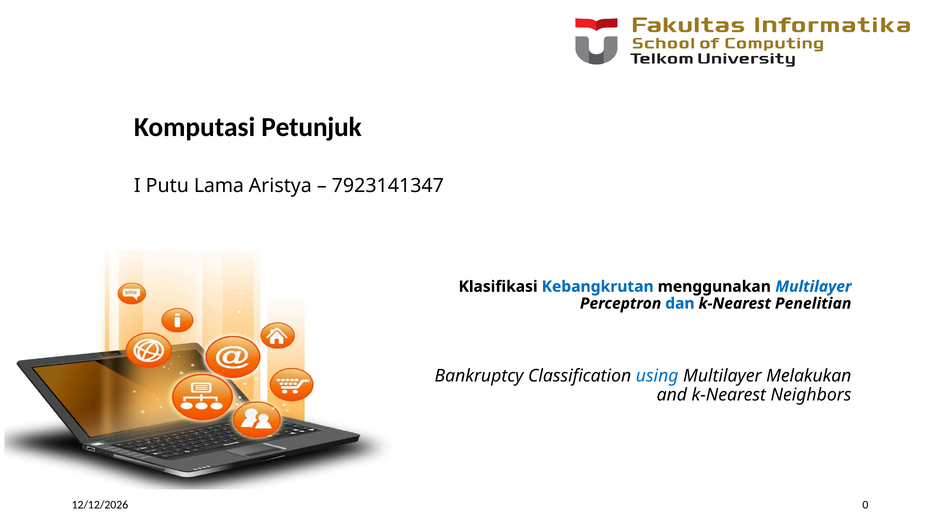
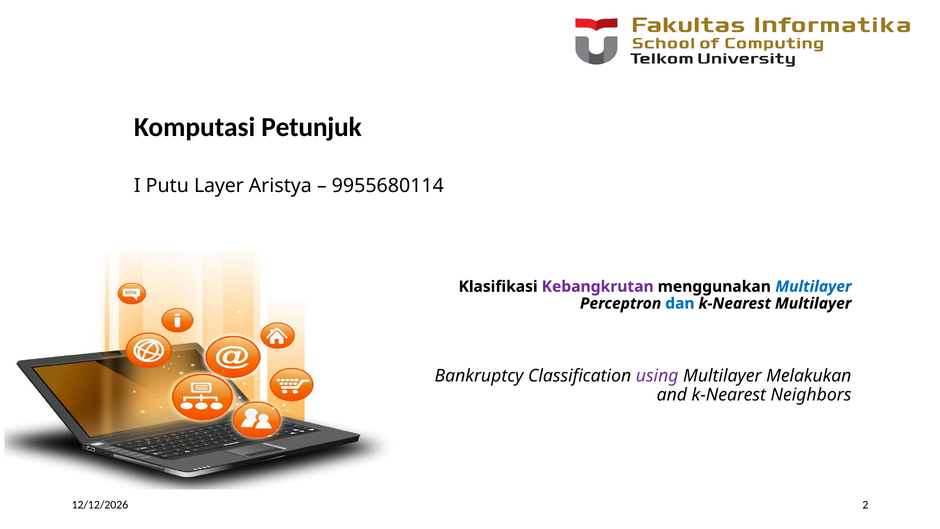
Lama: Lama -> Layer
7923141347: 7923141347 -> 9955680114
Kebangkrutan colour: blue -> purple
k-Nearest Penelitian: Penelitian -> Multilayer
using colour: blue -> purple
0: 0 -> 2
